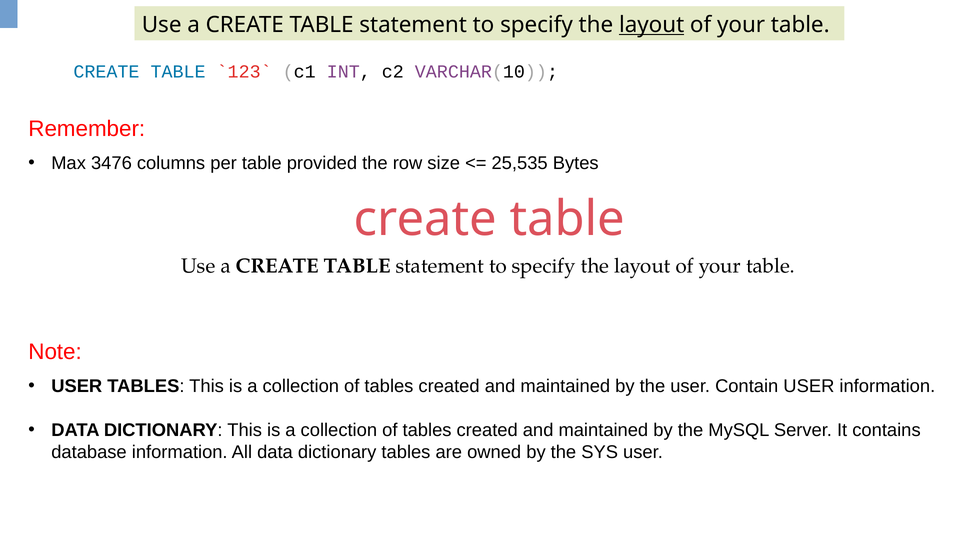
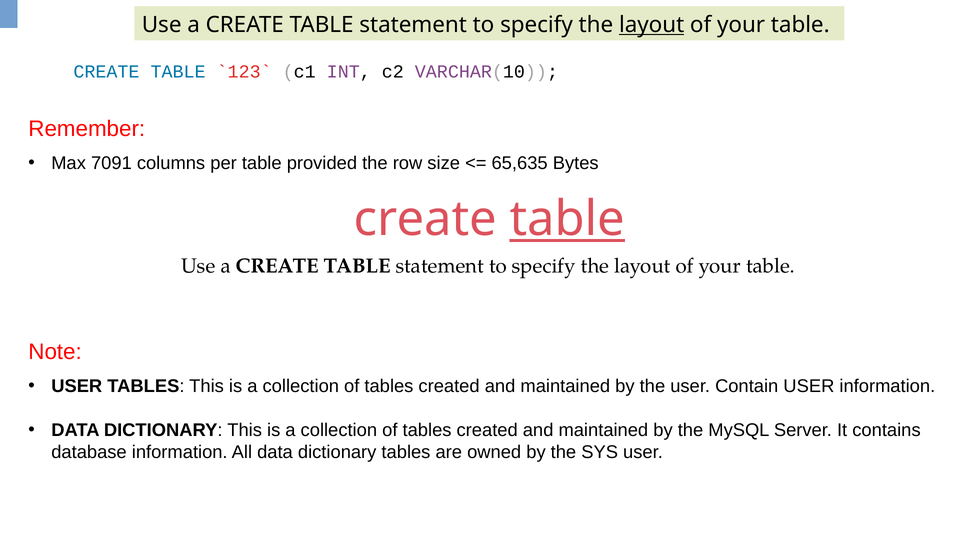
3476: 3476 -> 7091
25,535: 25,535 -> 65,635
table at (567, 219) underline: none -> present
